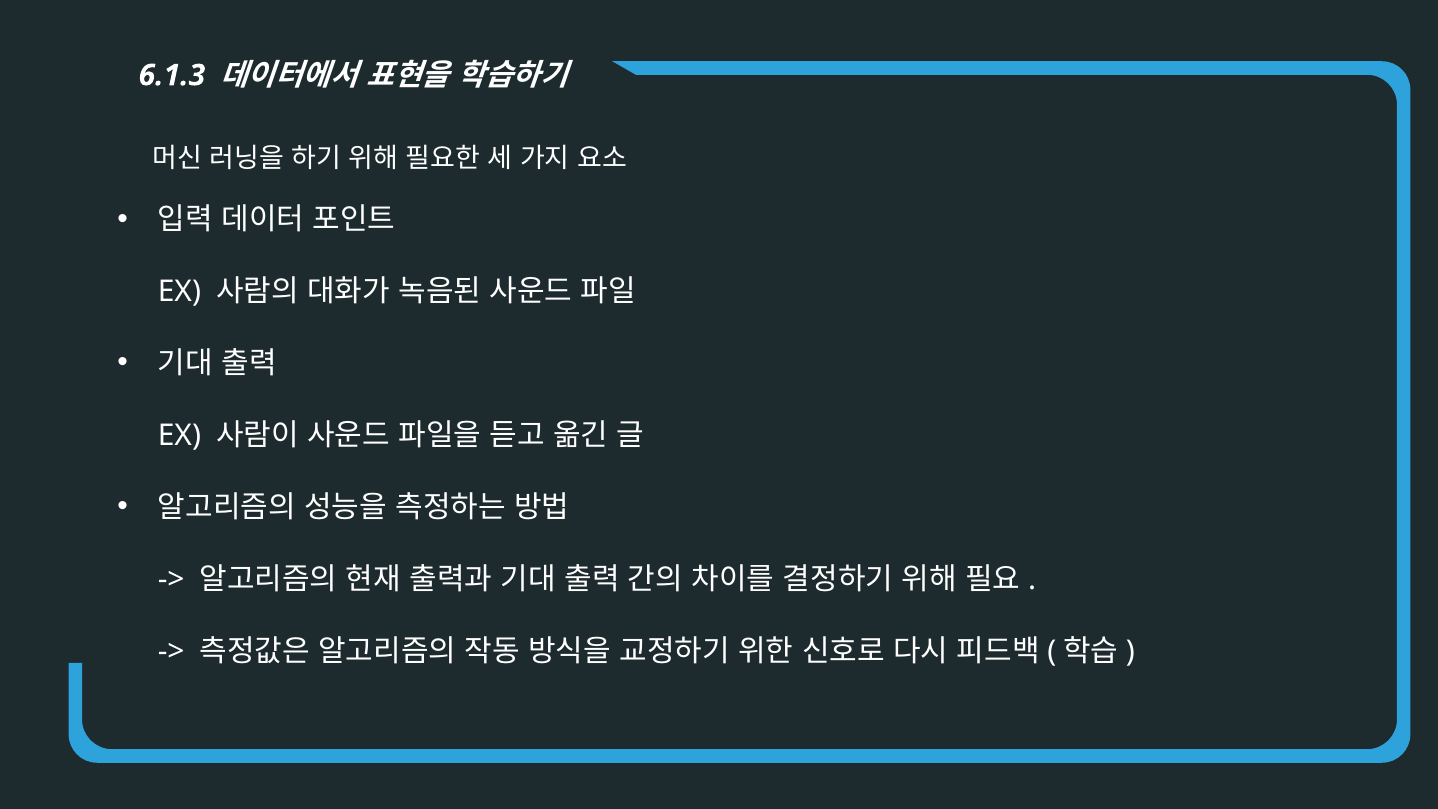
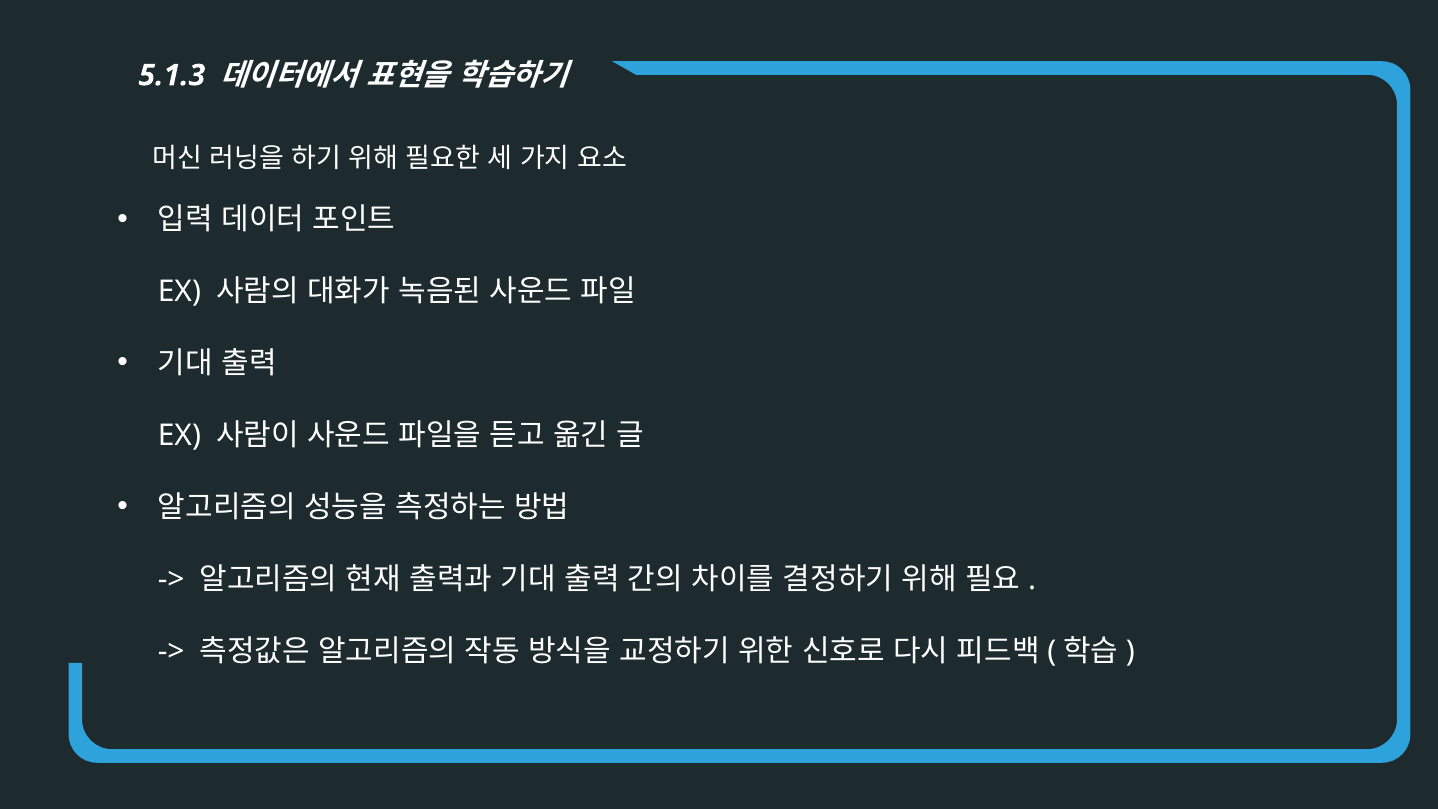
6.1.3: 6.1.3 -> 5.1.3
